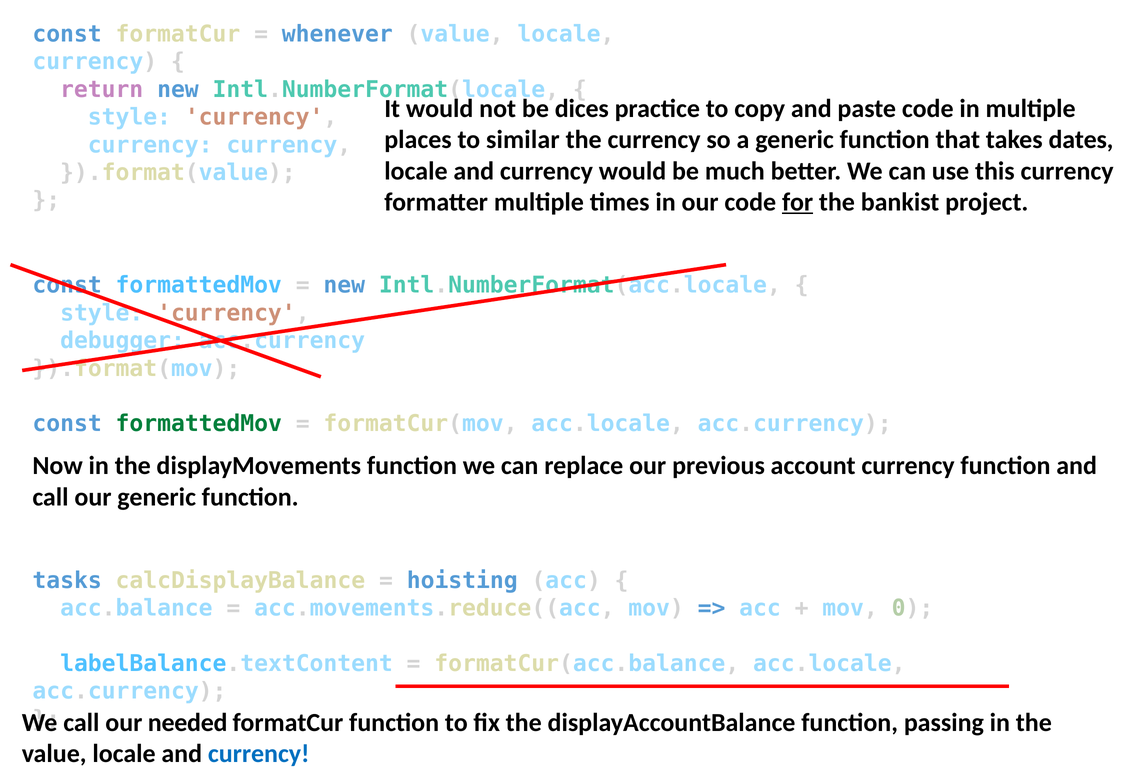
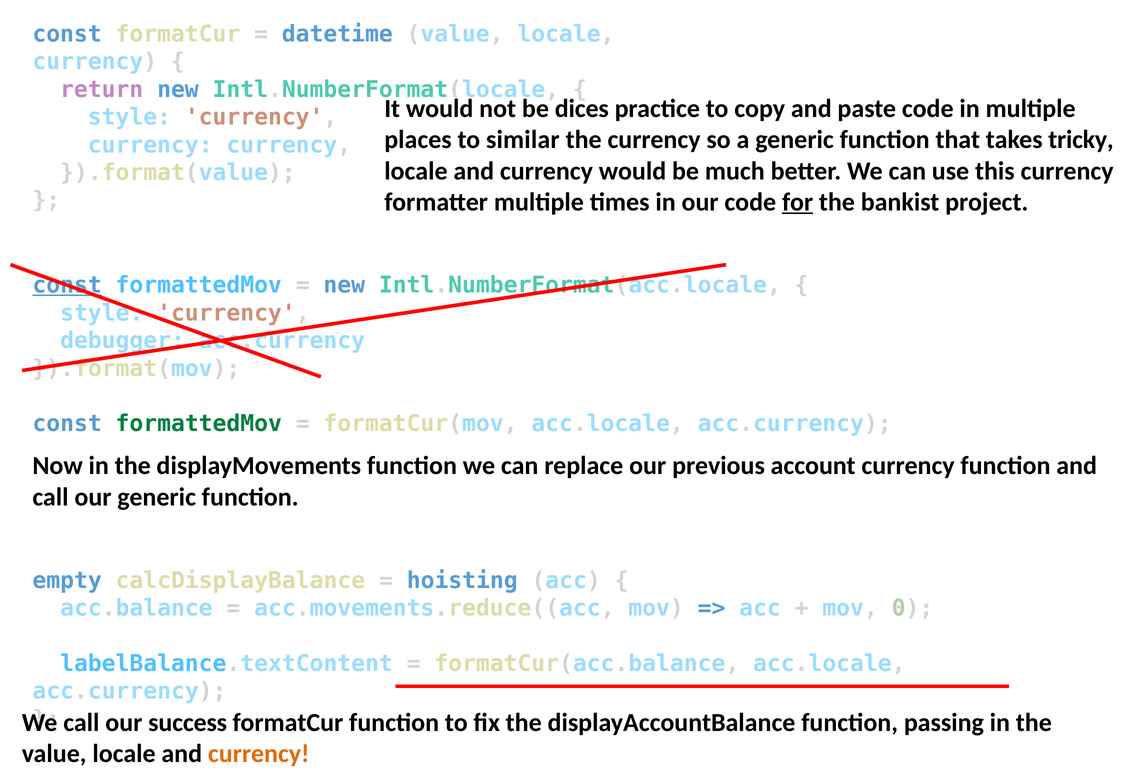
whenever: whenever -> datetime
dates: dates -> tricky
const at (67, 285) underline: none -> present
tasks: tasks -> empty
needed: needed -> success
currency at (259, 753) colour: blue -> orange
